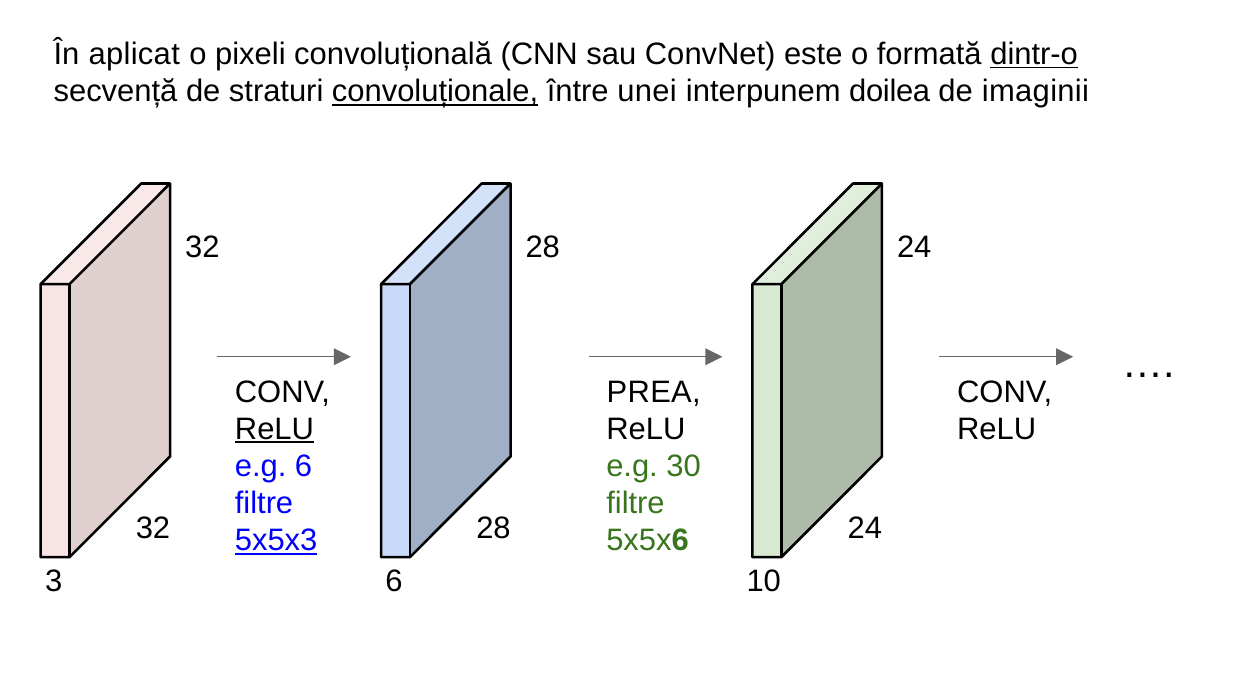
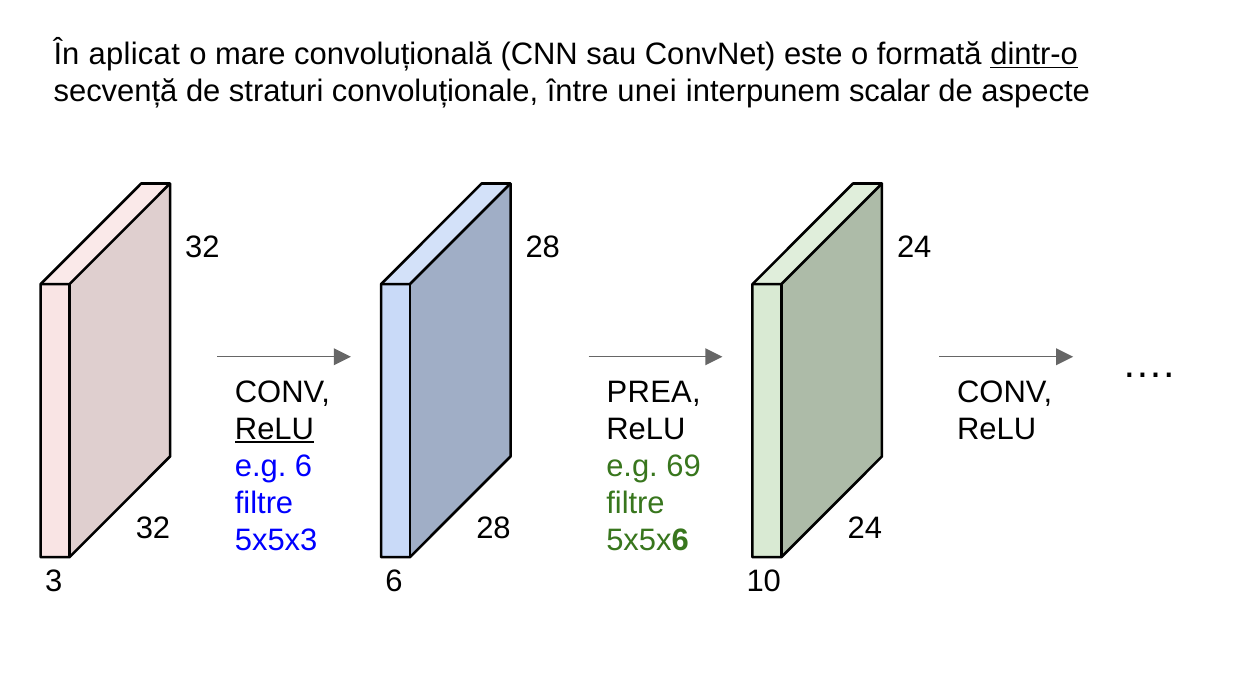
pixeli: pixeli -> mare
convoluționale underline: present -> none
doilea: doilea -> scalar
imaginii: imaginii -> aspecte
30: 30 -> 69
5x5x3 underline: present -> none
